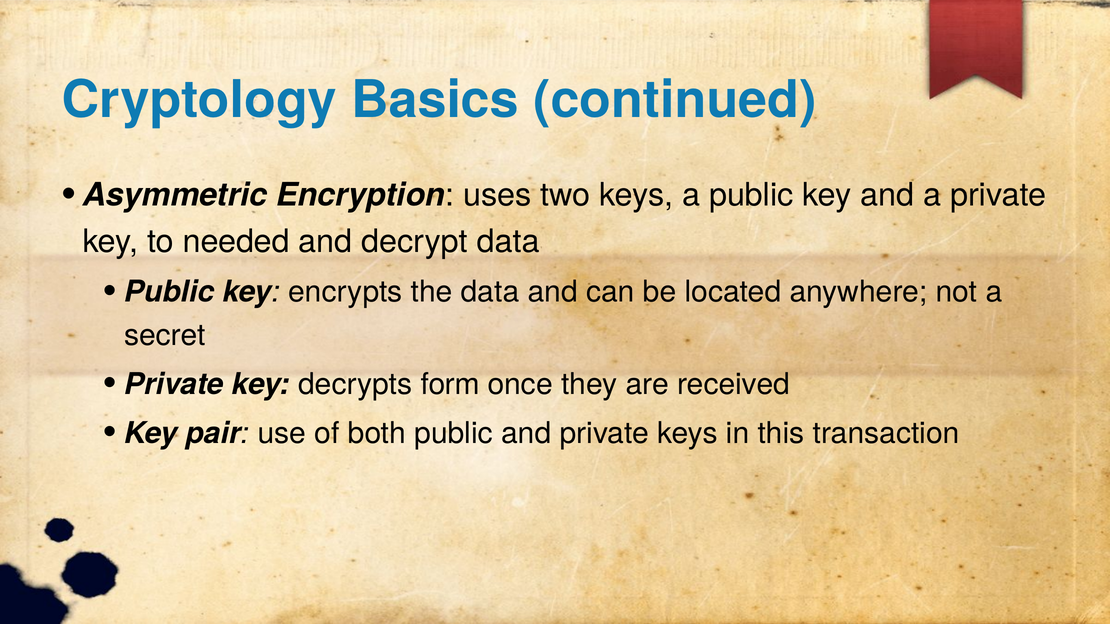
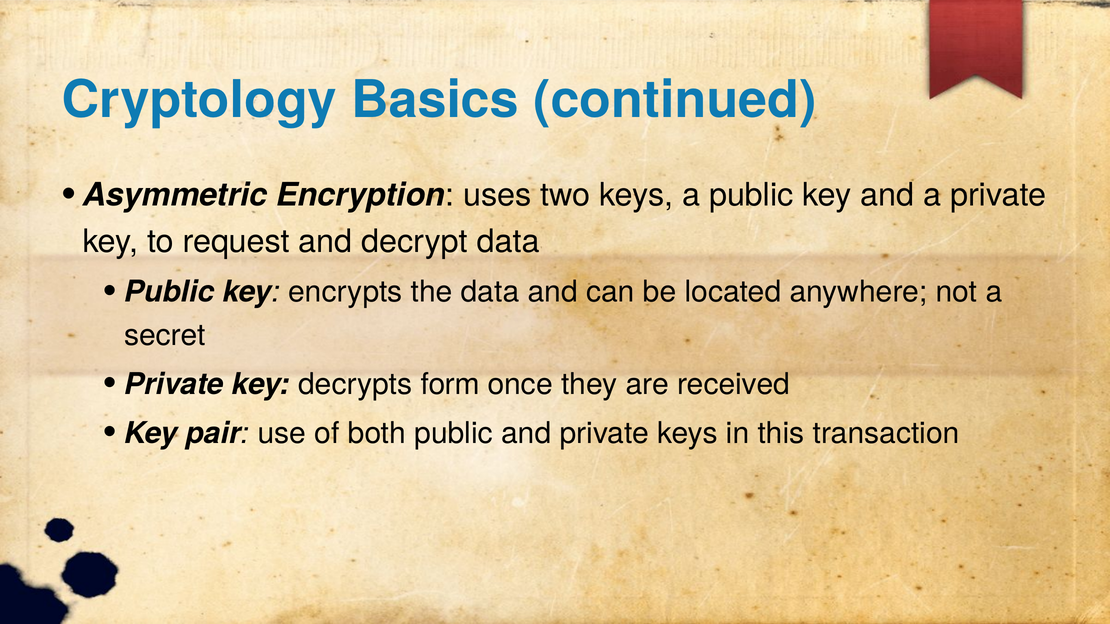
needed: needed -> request
